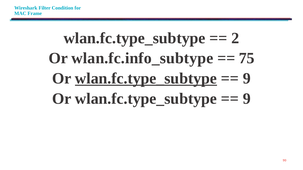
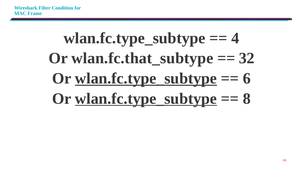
2: 2 -> 4
wlan.fc.info_subtype: wlan.fc.info_subtype -> wlan.fc.that_subtype
75: 75 -> 32
9 at (247, 79): 9 -> 6
wlan.fc.type_subtype at (146, 99) underline: none -> present
9 at (247, 99): 9 -> 8
